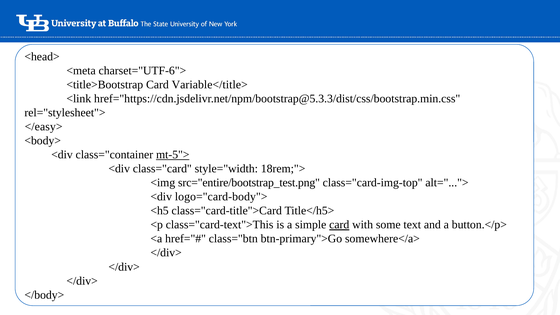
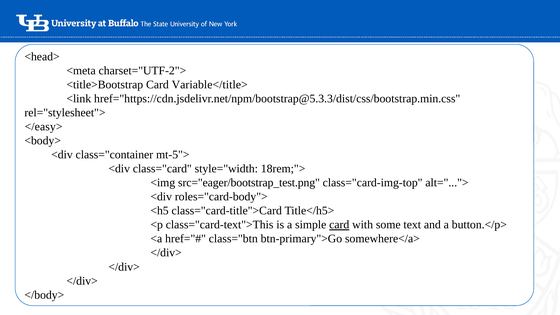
charset="UTF-6">: charset="UTF-6"> -> charset="UTF-2">
mt-5"> underline: present -> none
src="entire/bootstrap_test.png: src="entire/bootstrap_test.png -> src="eager/bootstrap_test.png
logo="card-body">: logo="card-body"> -> roles="card-body">
